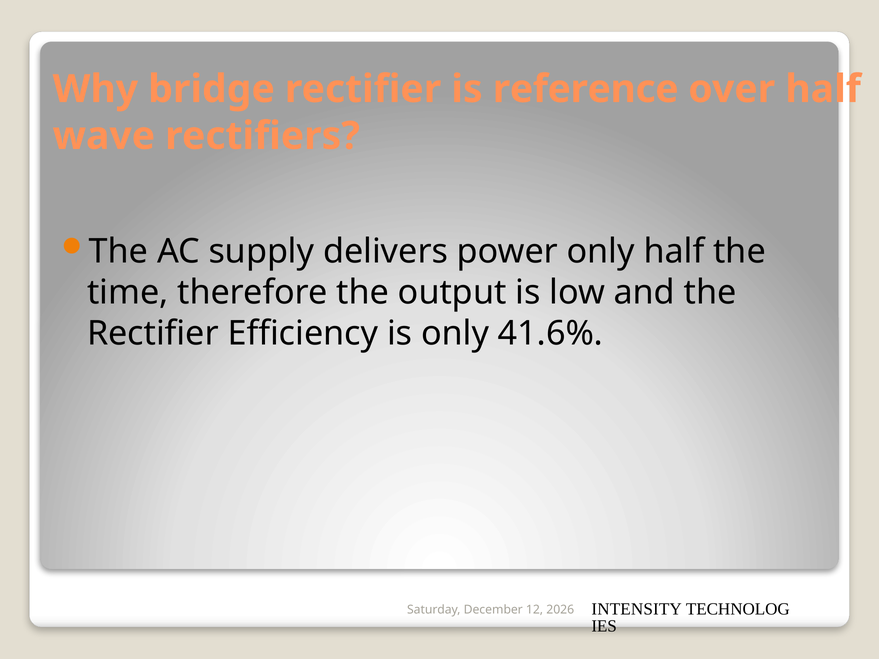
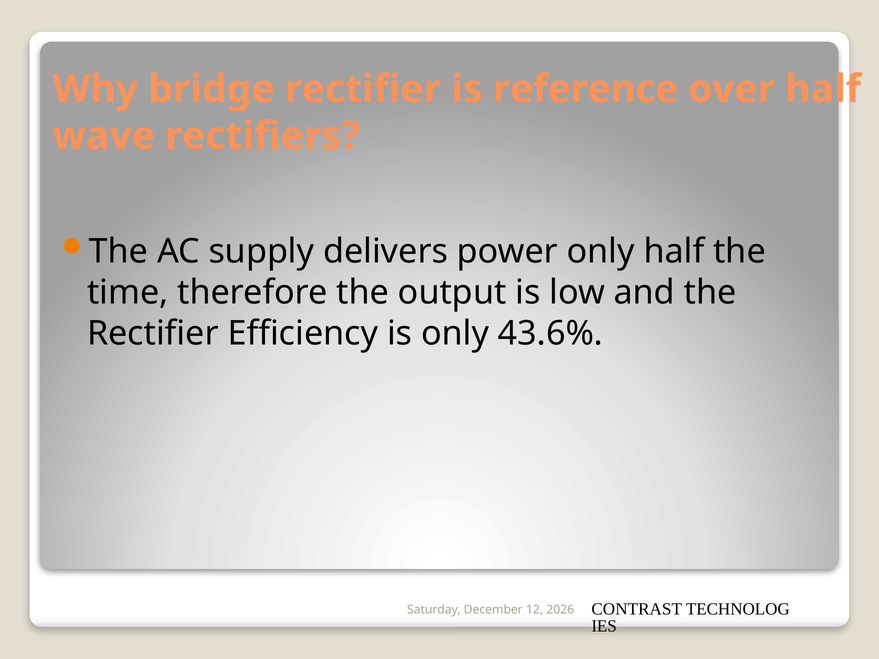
41.6%: 41.6% -> 43.6%
INTENSITY: INTENSITY -> CONTRAST
